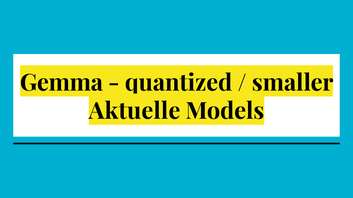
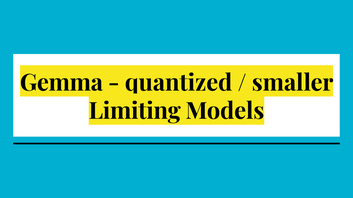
Aktuelle: Aktuelle -> Limiting
